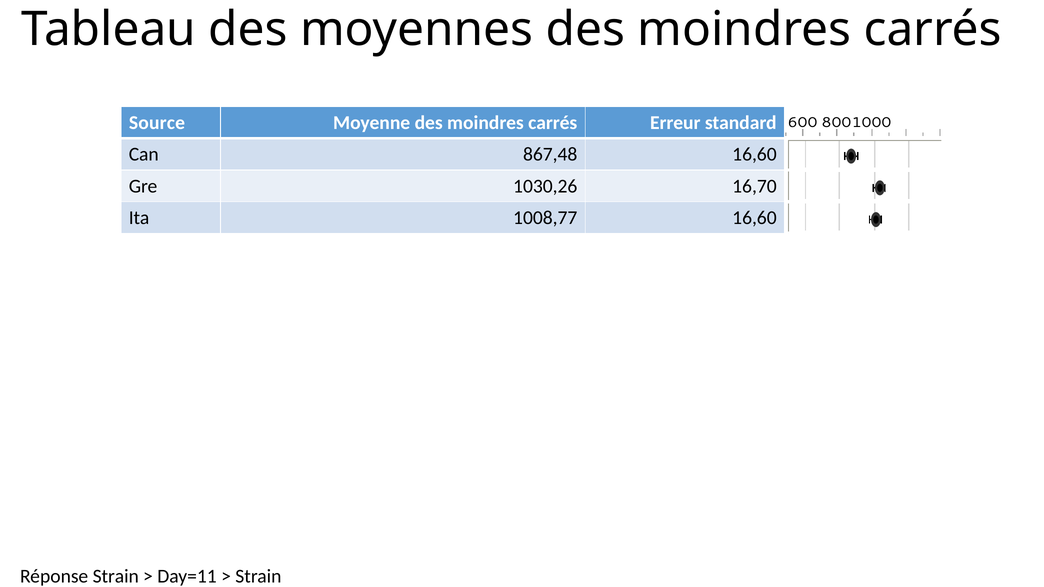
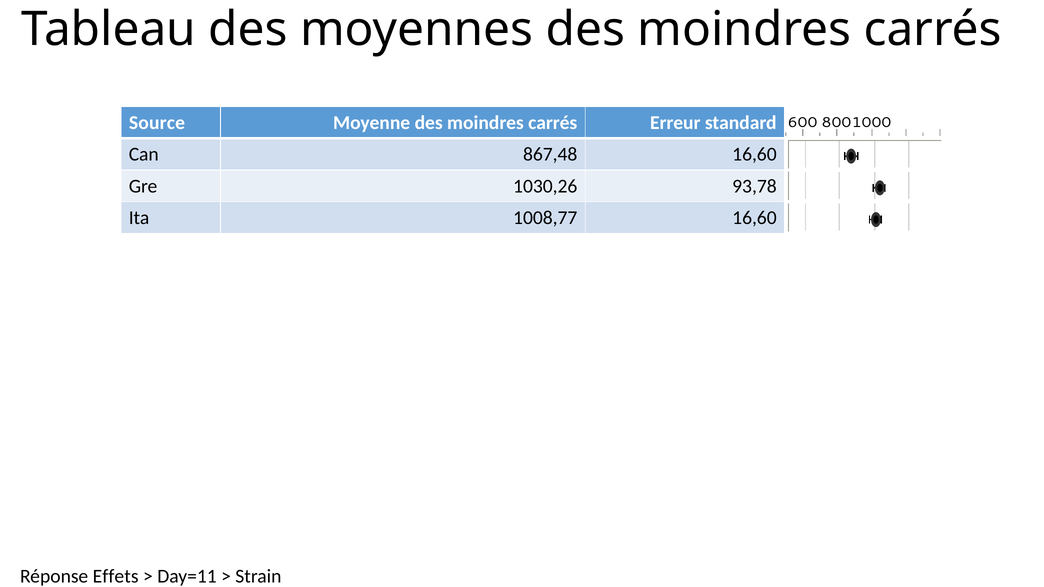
16,70: 16,70 -> 93,78
Réponse Strain: Strain -> Effets
